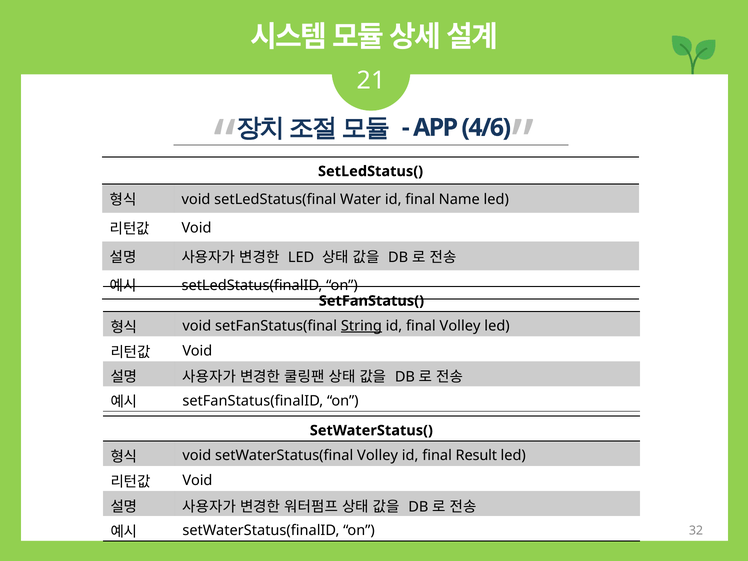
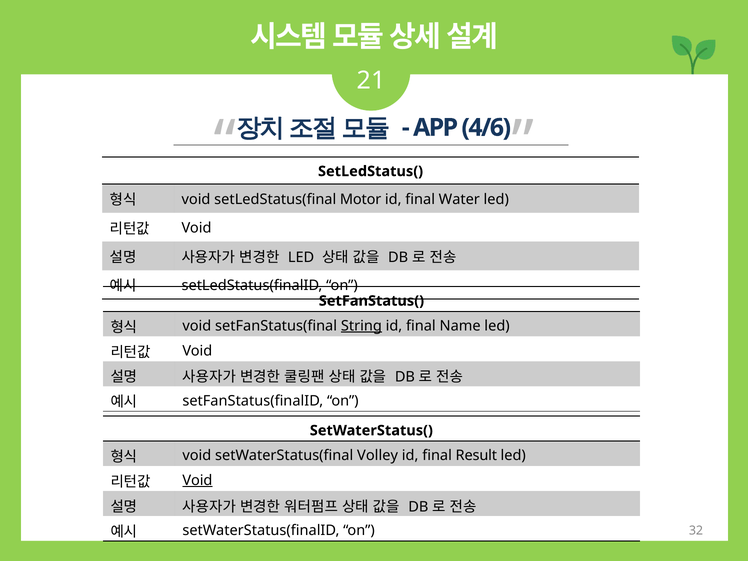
Water: Water -> Motor
Name: Name -> Water
final Volley: Volley -> Name
Void at (197, 480) underline: none -> present
